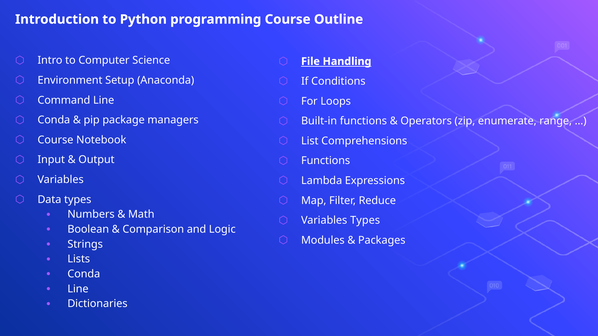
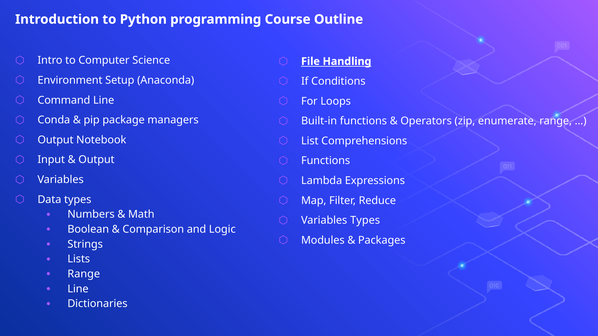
Course at (55, 140): Course -> Output
Conda at (84, 274): Conda -> Range
